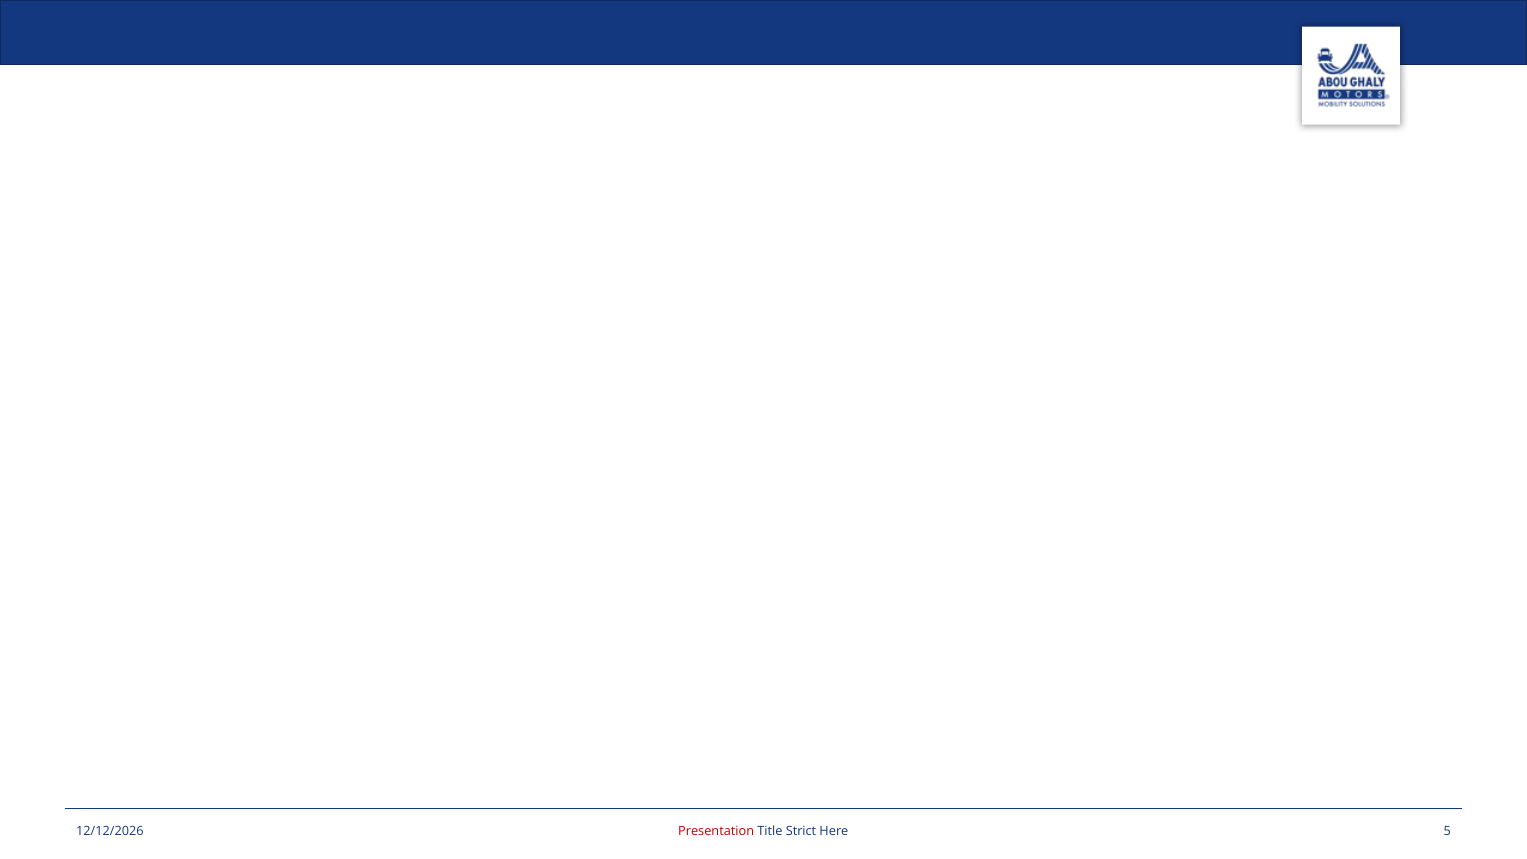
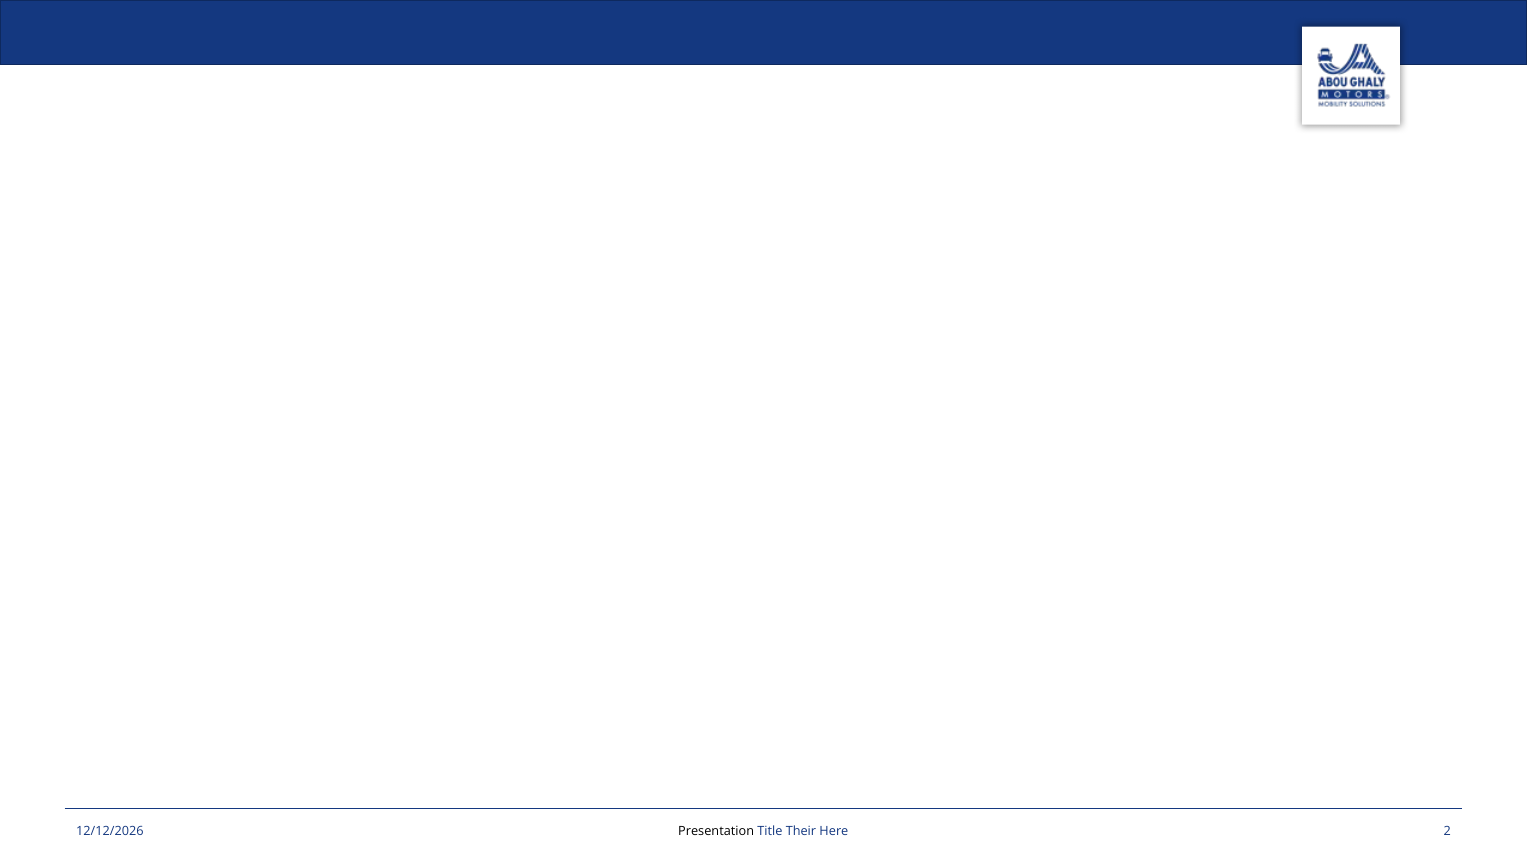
Presentation colour: red -> black
Strict: Strict -> Their
5: 5 -> 2
